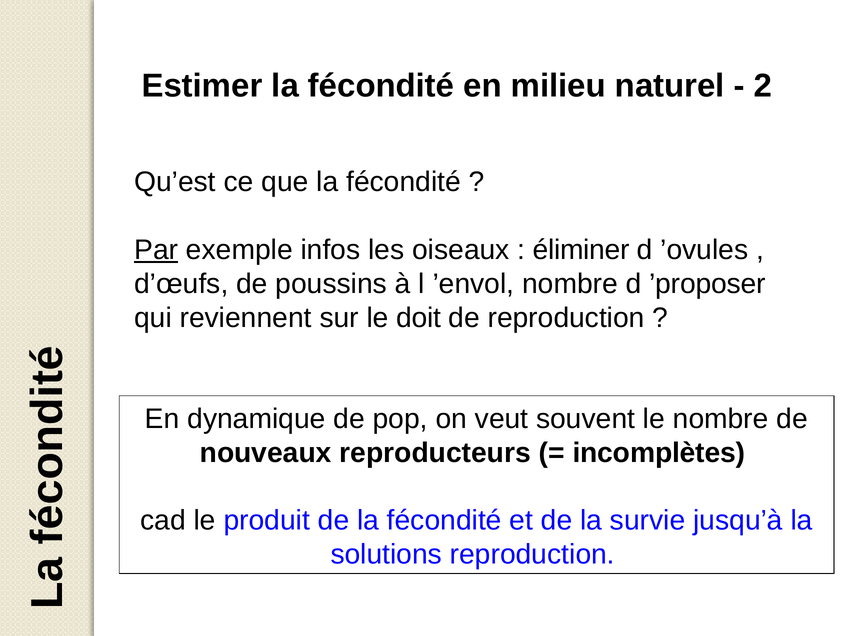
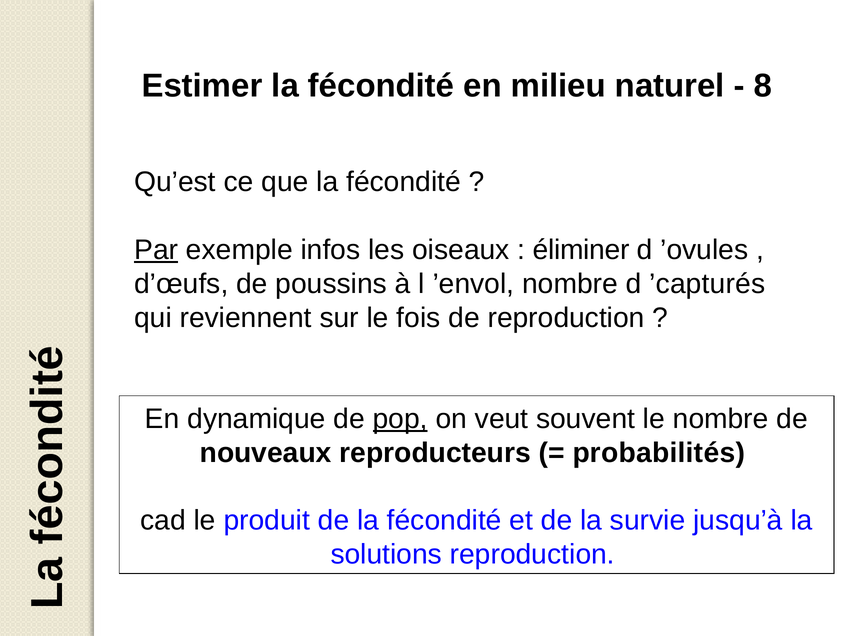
2: 2 -> 8
’proposer: ’proposer -> ’capturés
doit: doit -> fois
pop underline: none -> present
incomplètes: incomplètes -> probabilités
